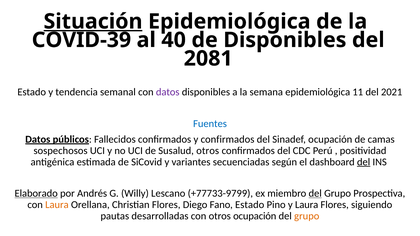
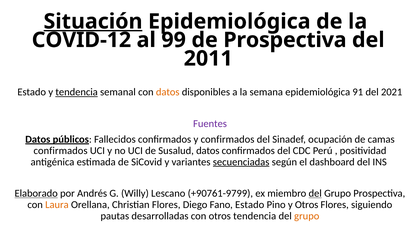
COVID-39: COVID-39 -> COVID-12
40: 40 -> 99
de Disponibles: Disponibles -> Prospectiva
2081: 2081 -> 2011
tendencia at (77, 92) underline: none -> present
datos at (168, 92) colour: purple -> orange
11: 11 -> 91
Fuentes colour: blue -> purple
sospechosos at (61, 151): sospechosos -> confirmados
Susalud otros: otros -> datos
secuenciadas underline: none -> present
del at (364, 162) underline: present -> none
+77733-9799: +77733-9799 -> +90761-9799
y Laura: Laura -> Otros
otros ocupación: ocupación -> tendencia
